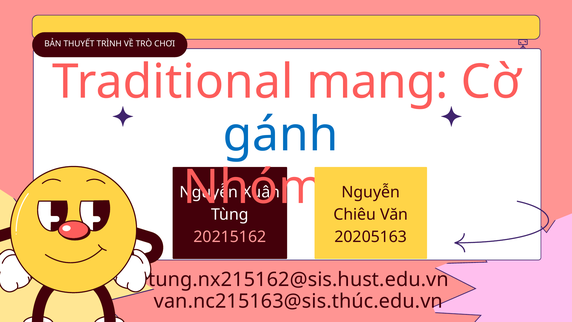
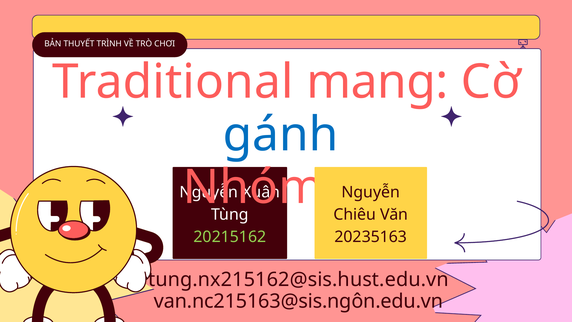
20215162 colour: pink -> light green
20205163: 20205163 -> 20235163
van.nc215163@sis.thúc.edu.vn: van.nc215163@sis.thúc.edu.vn -> van.nc215163@sis.ngôn.edu.vn
